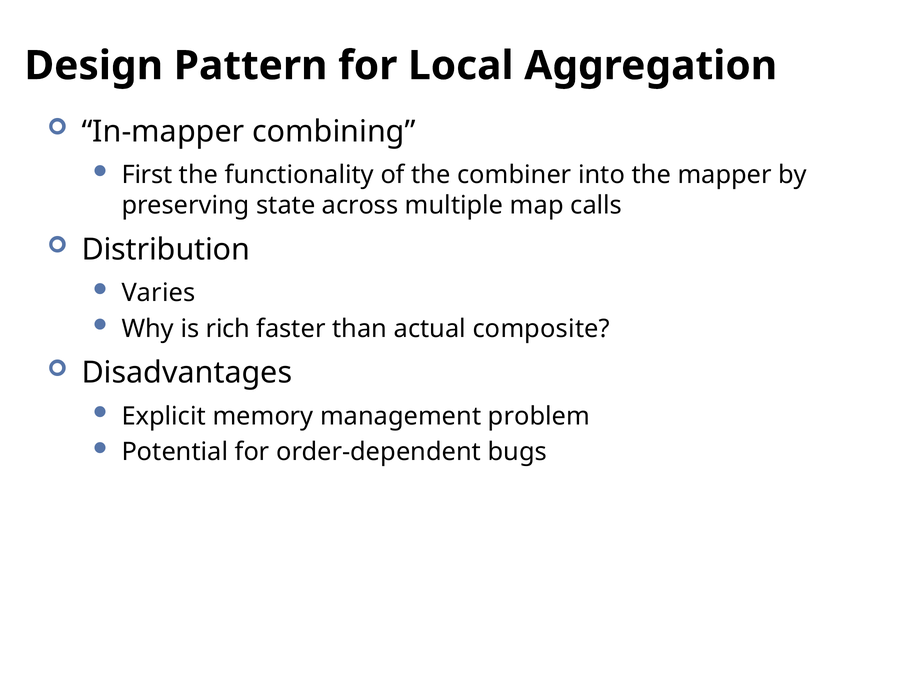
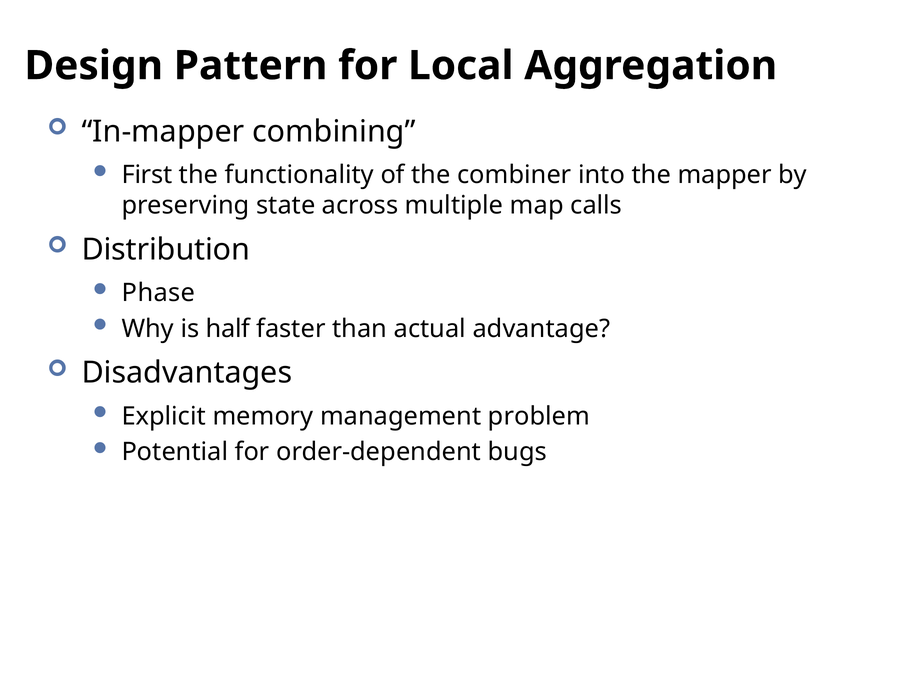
Varies: Varies -> Phase
rich: rich -> half
composite: composite -> advantage
